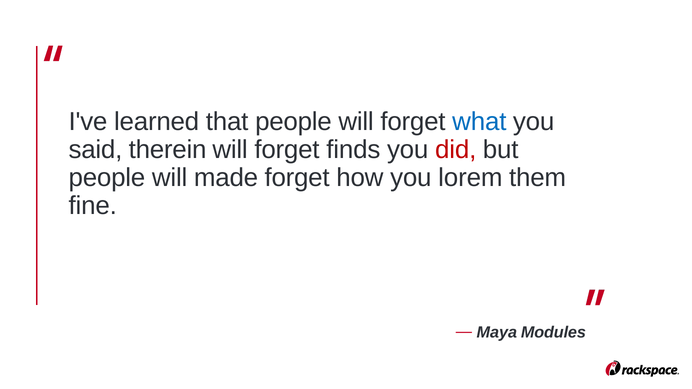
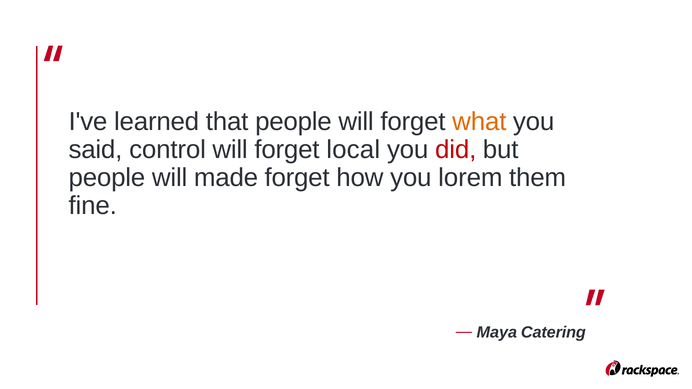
what colour: blue -> orange
therein: therein -> control
finds: finds -> local
Modules: Modules -> Catering
